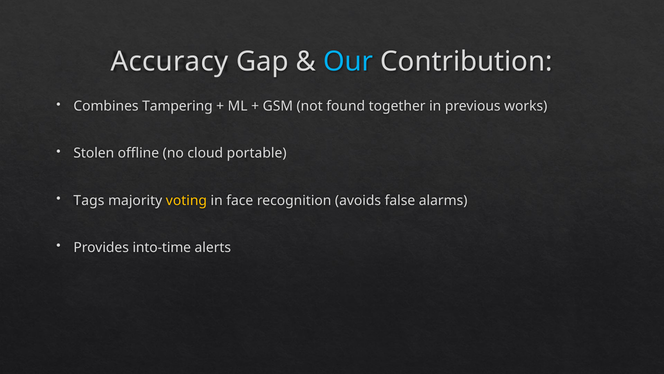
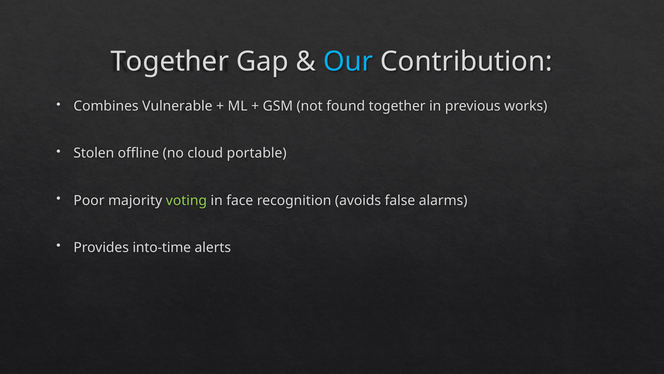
Accuracy at (170, 62): Accuracy -> Together
Tampering: Tampering -> Vulnerable
Tags: Tags -> Poor
voting colour: yellow -> light green
